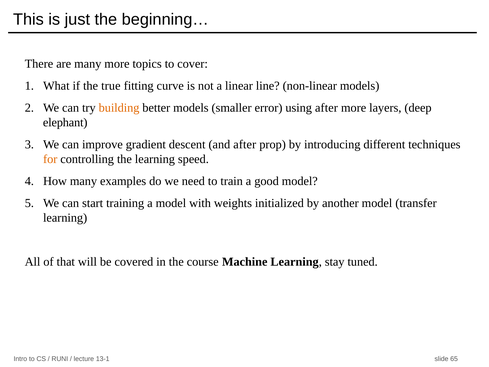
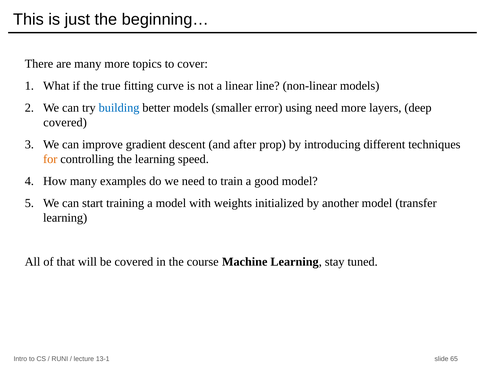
building colour: orange -> blue
using after: after -> need
elephant at (65, 122): elephant -> covered
